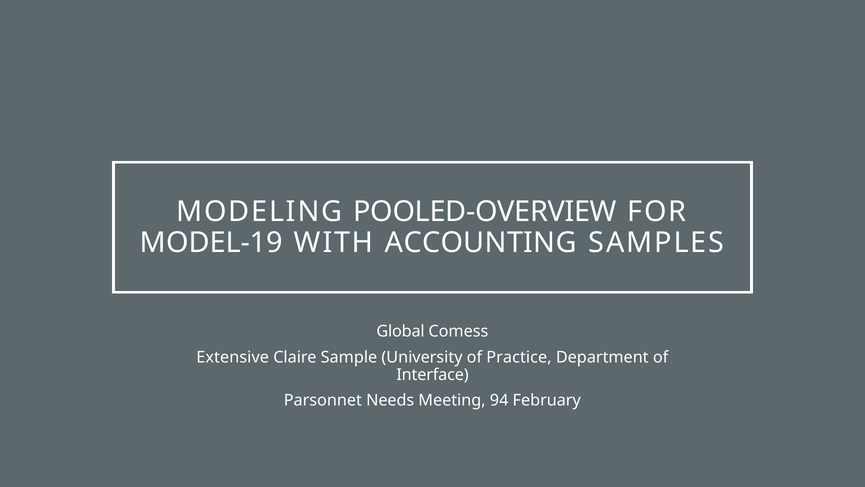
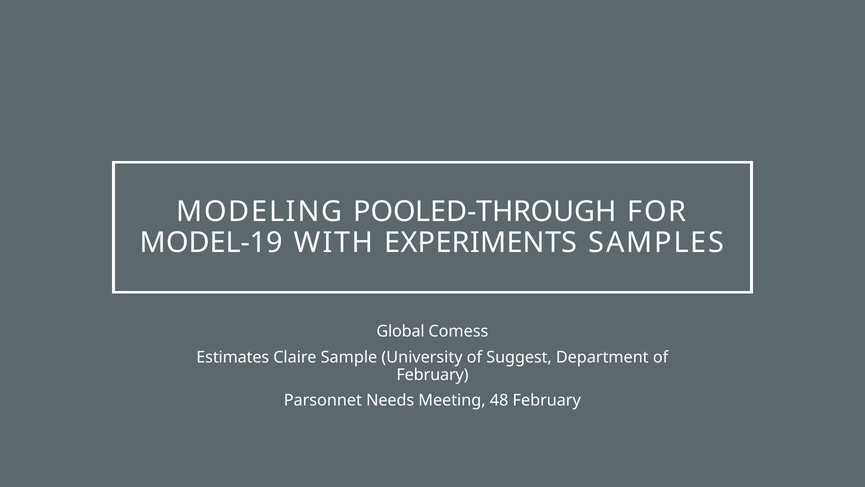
POOLED-OVERVIEW: POOLED-OVERVIEW -> POOLED-THROUGH
ACCOUNTING: ACCOUNTING -> EXPERIMENTS
Extensive: Extensive -> Estimates
Practice: Practice -> Suggest
Interface at (433, 374): Interface -> February
94: 94 -> 48
